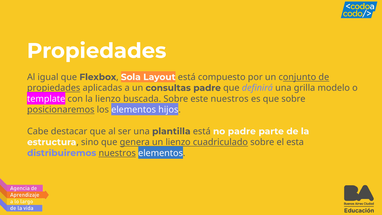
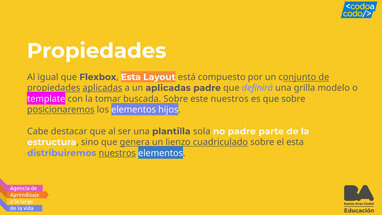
Flexbox Sola: Sola -> Esta
aplicadas at (102, 88) underline: none -> present
un consultas: consultas -> aplicadas
la lienzo: lienzo -> tomar
plantilla está: está -> sola
